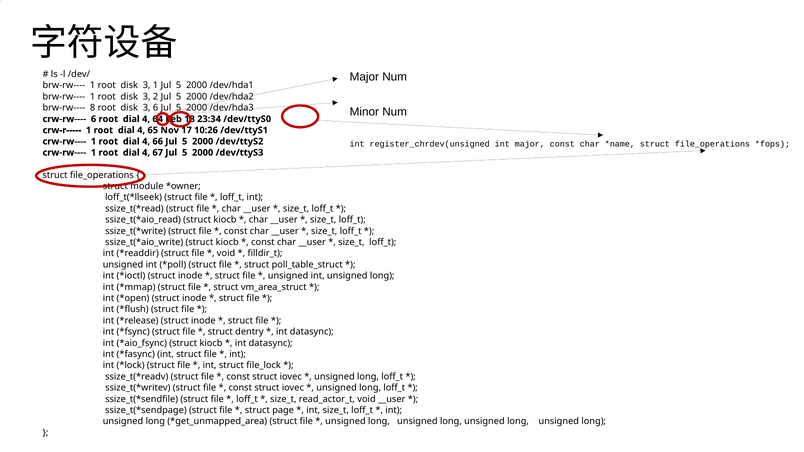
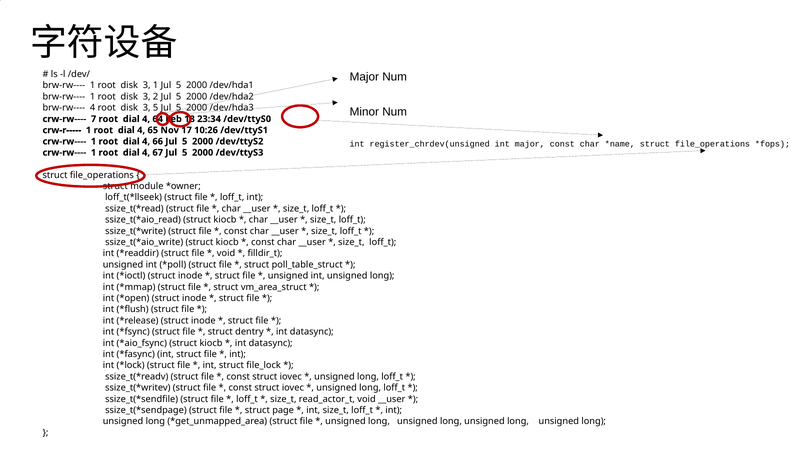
brw-rw---- 8: 8 -> 4
3 6: 6 -> 5
crw-rw---- 6: 6 -> 7
